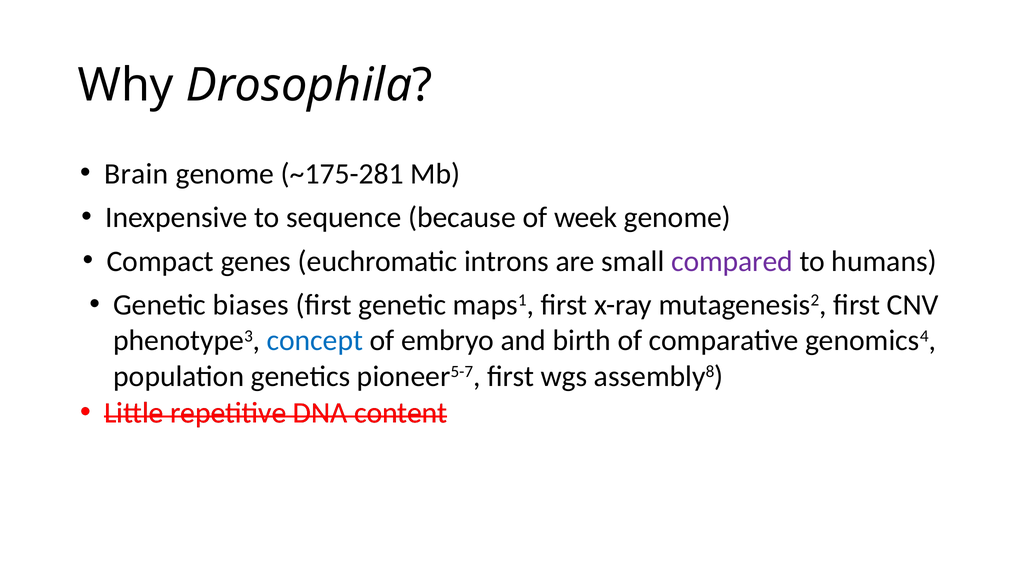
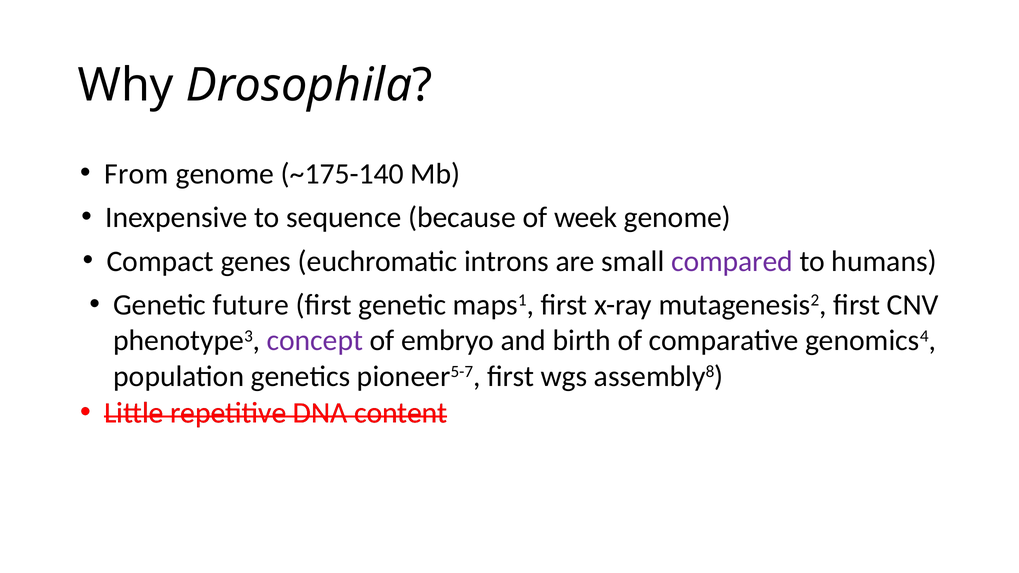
Brain: Brain -> From
~175-281: ~175-281 -> ~175-140
biases: biases -> future
concept colour: blue -> purple
